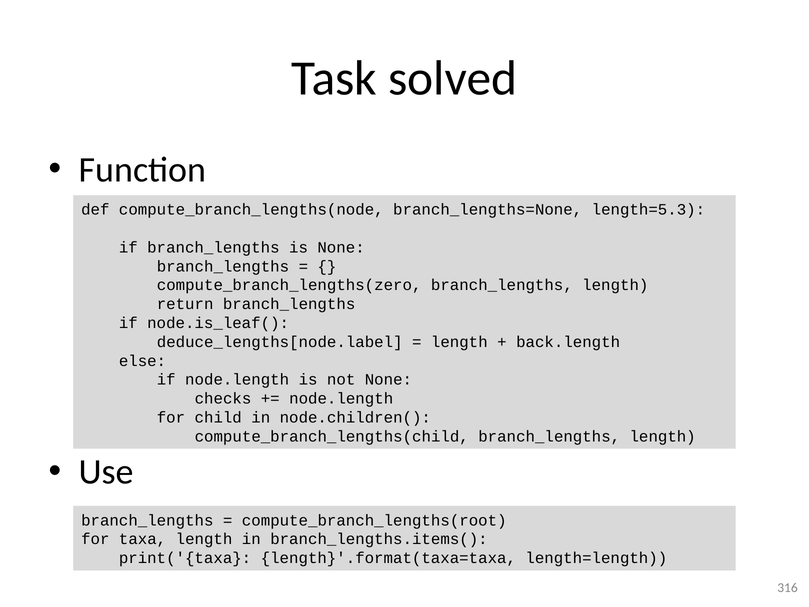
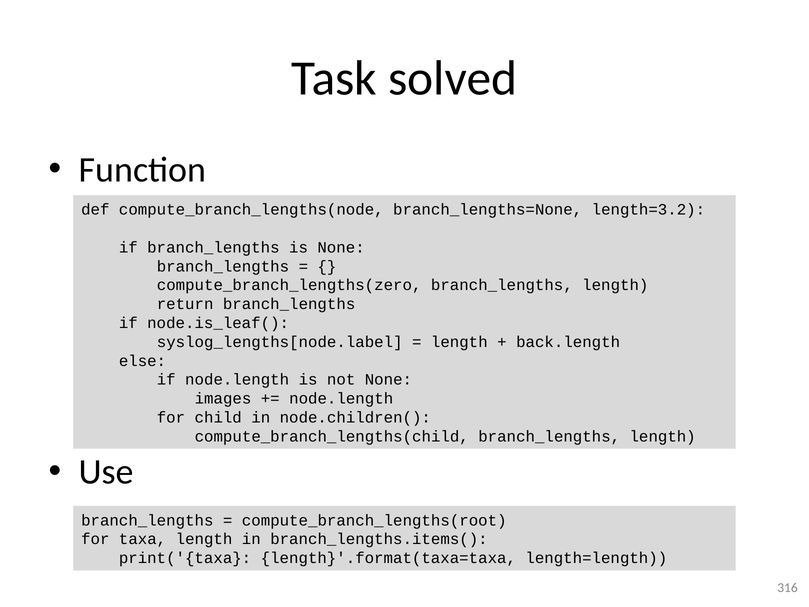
length=5.3: length=5.3 -> length=3.2
deduce_lengths[node.label: deduce_lengths[node.label -> syslog_lengths[node.label
checks: checks -> images
